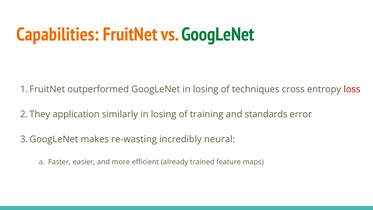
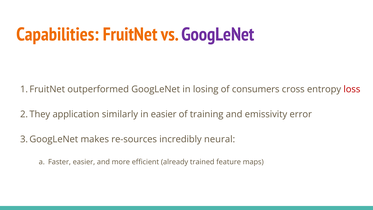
GoogLeNet at (218, 34) colour: green -> purple
techniques: techniques -> consumers
similarly in losing: losing -> easier
standards: standards -> emissivity
re-wasting: re-wasting -> re-sources
